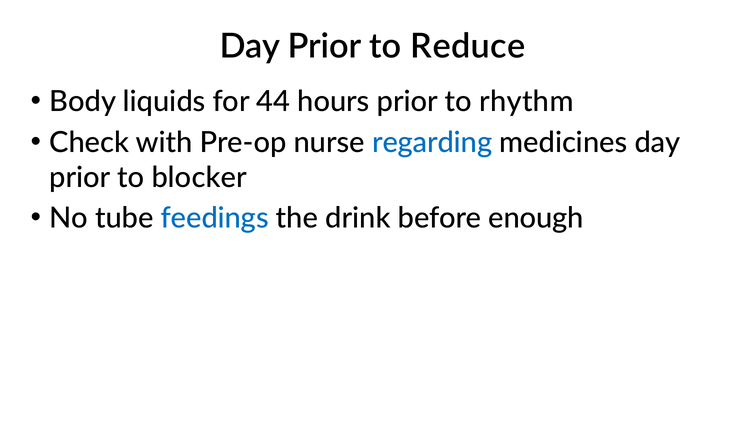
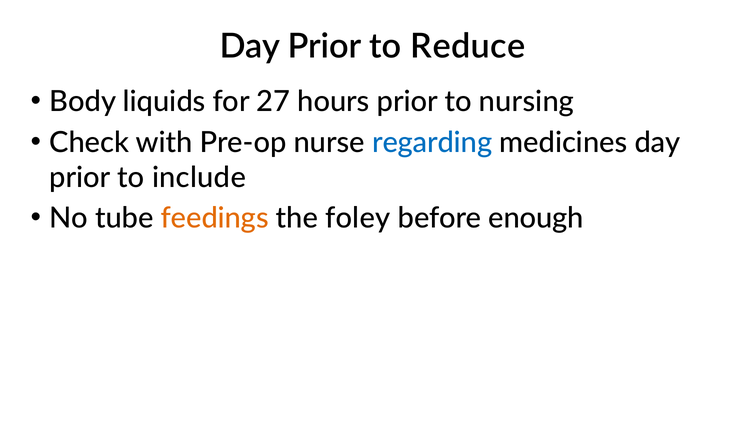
44: 44 -> 27
rhythm: rhythm -> nursing
blocker: blocker -> include
feedings colour: blue -> orange
drink: drink -> foley
